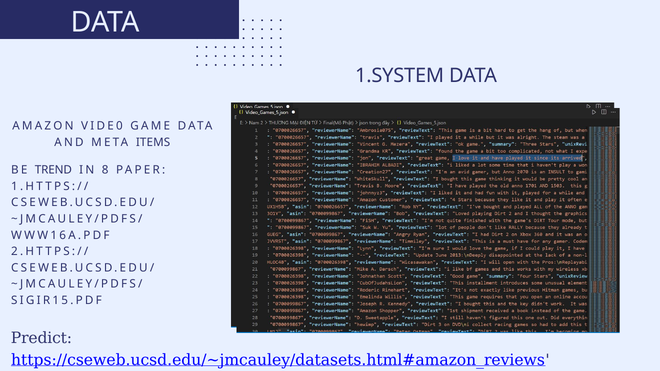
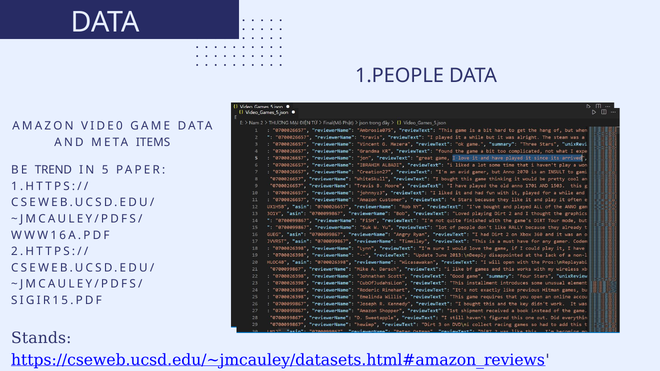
1.SYSTEM: 1.SYSTEM -> 1.PEOPLE
8: 8 -> 5
Predict: Predict -> Stands
